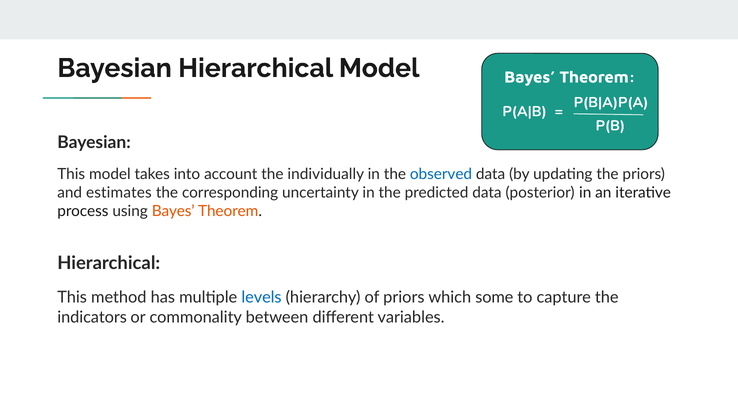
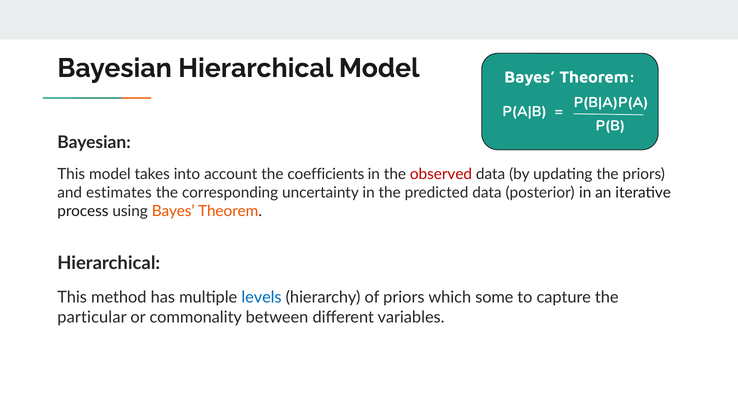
individually: individually -> coefficients
observed colour: blue -> red
indicators: indicators -> particular
